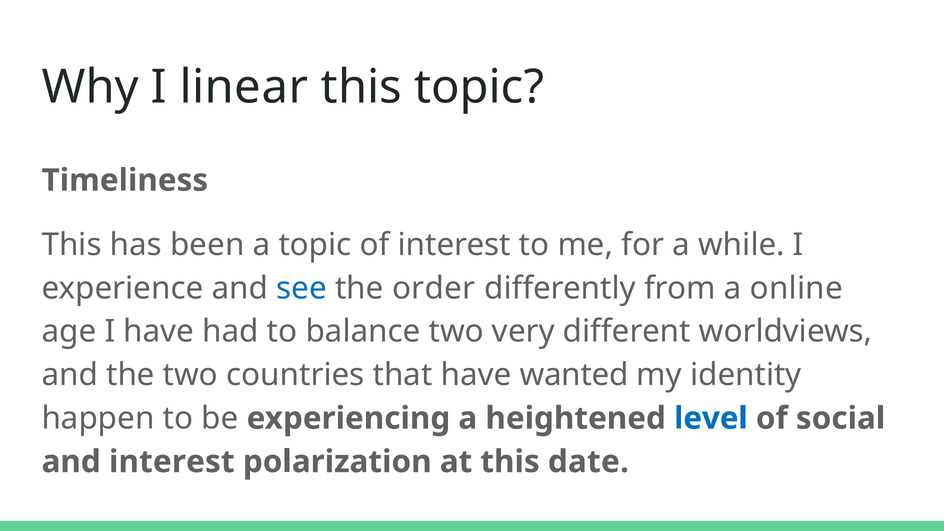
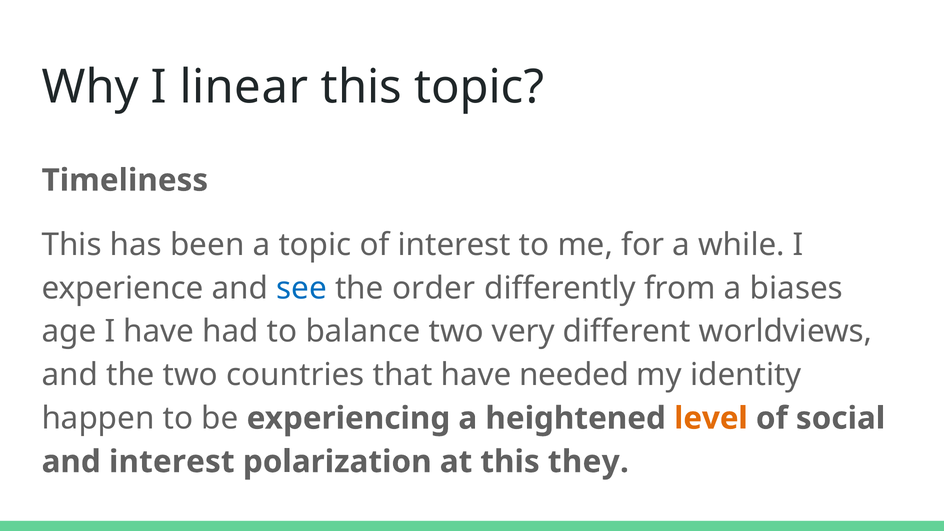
online: online -> biases
wanted: wanted -> needed
level colour: blue -> orange
date: date -> they
